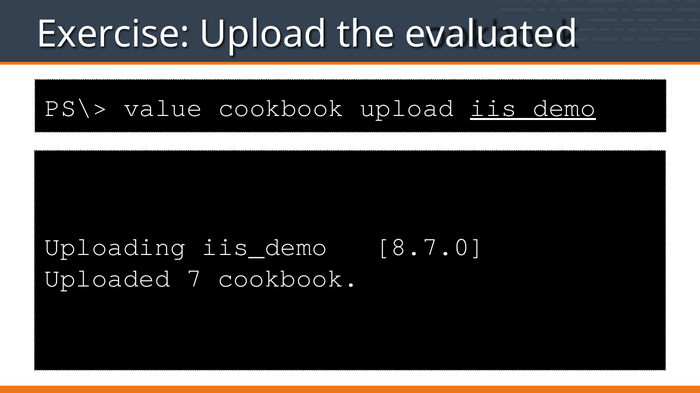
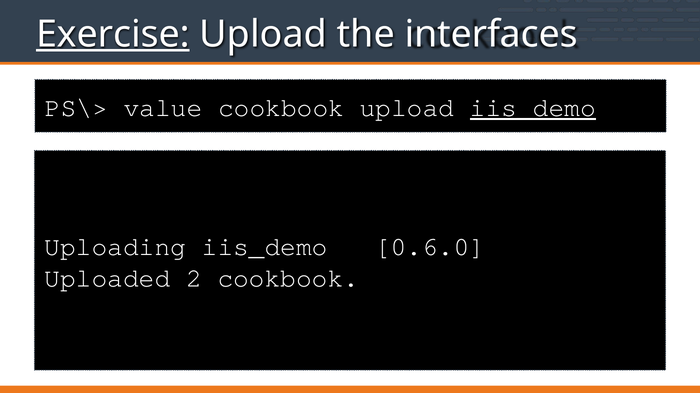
Exercise underline: none -> present
evaluated: evaluated -> interfaces
8.7.0: 8.7.0 -> 0.6.0
7: 7 -> 2
